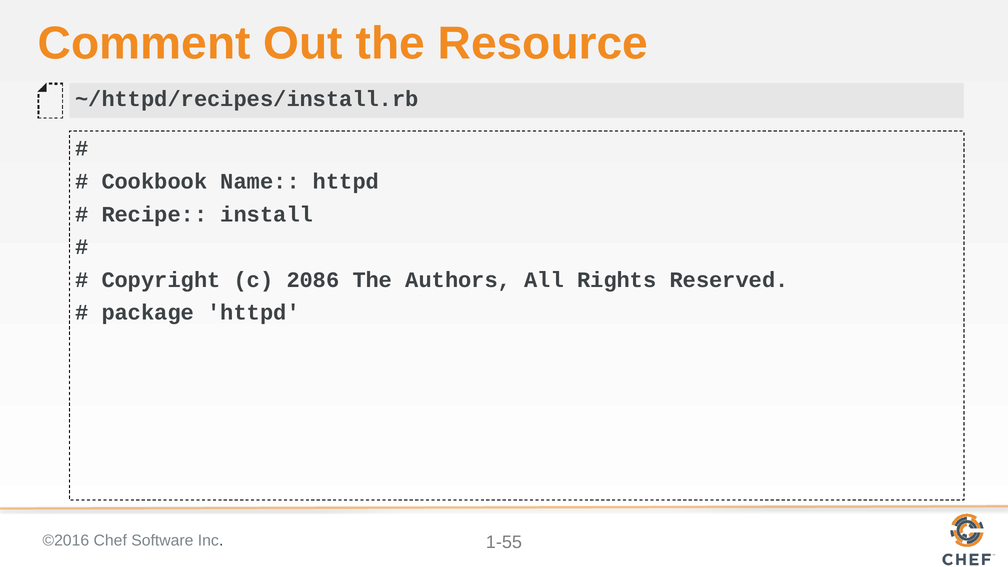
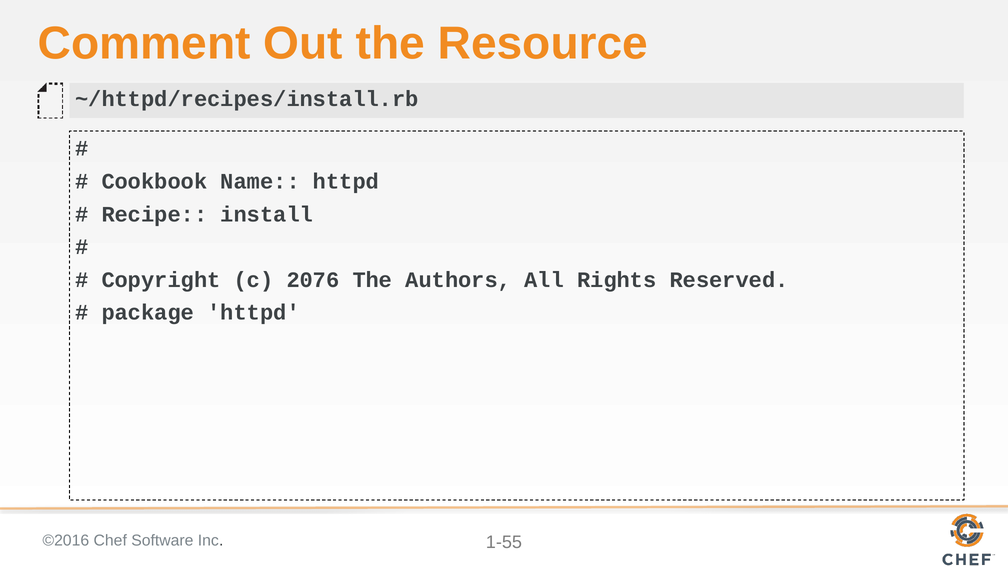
2086: 2086 -> 2076
